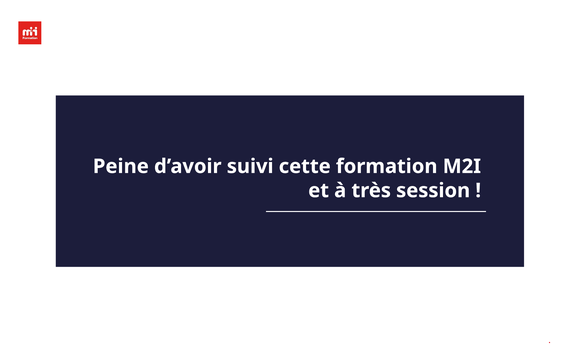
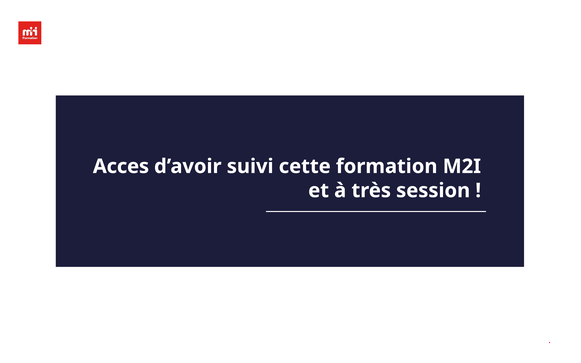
Peine: Peine -> Acces
